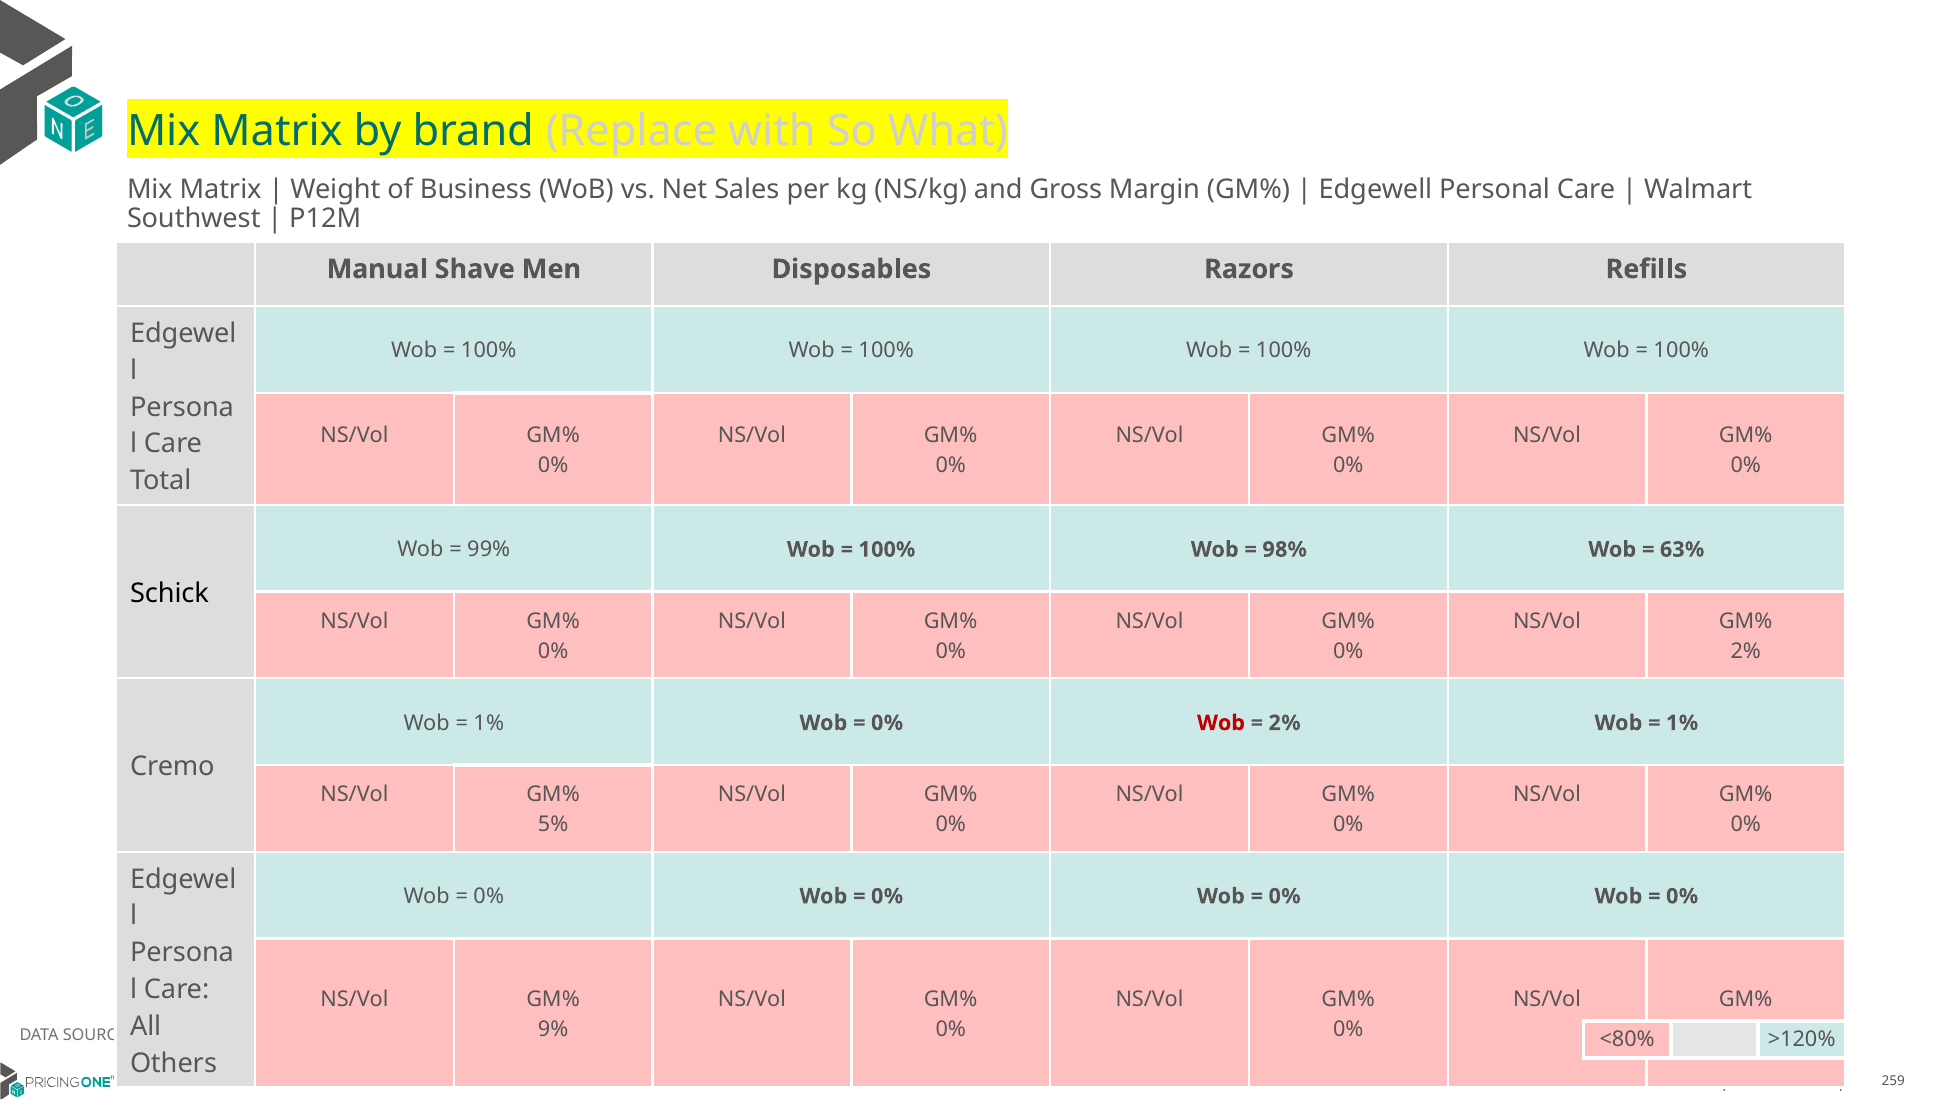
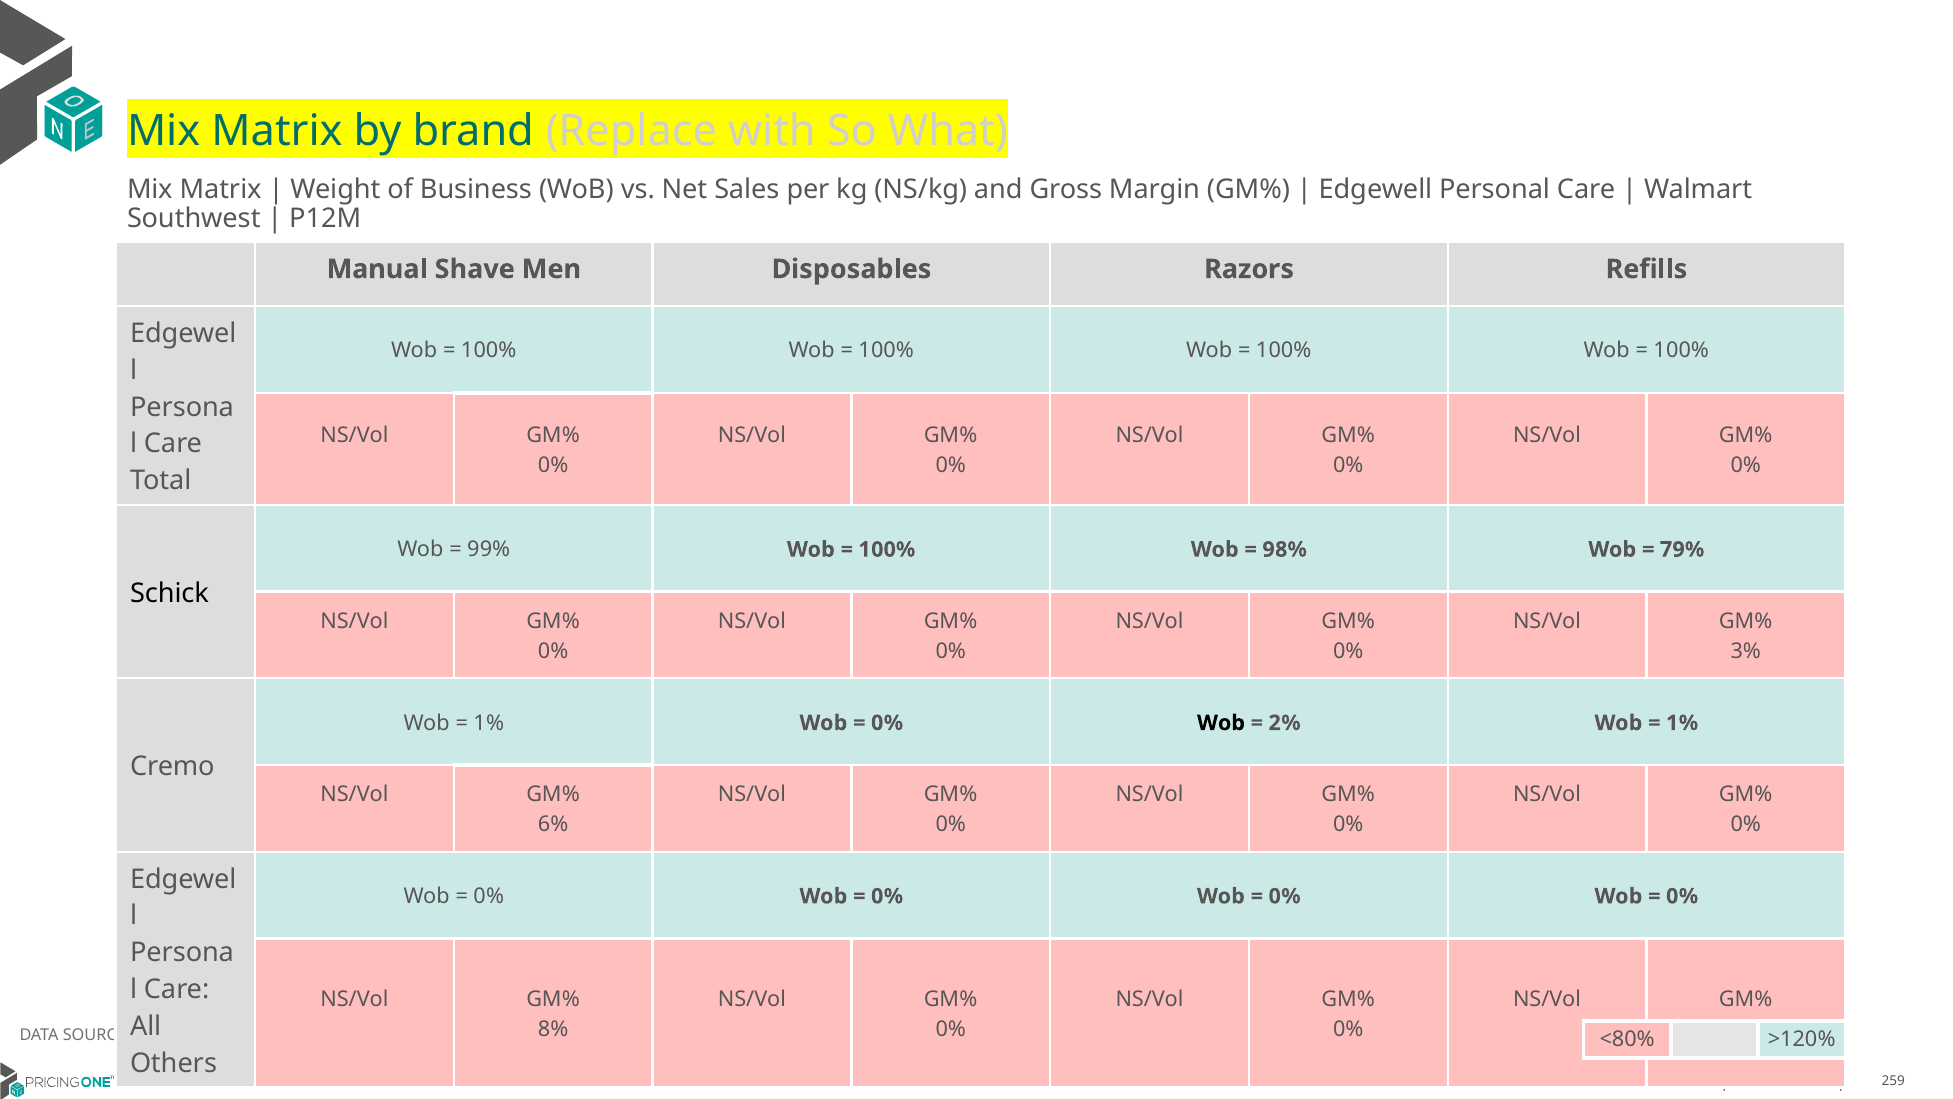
63%: 63% -> 79%
2% at (1746, 651): 2% -> 3%
Wob at (1221, 723) colour: red -> black
5%: 5% -> 6%
9%: 9% -> 8%
